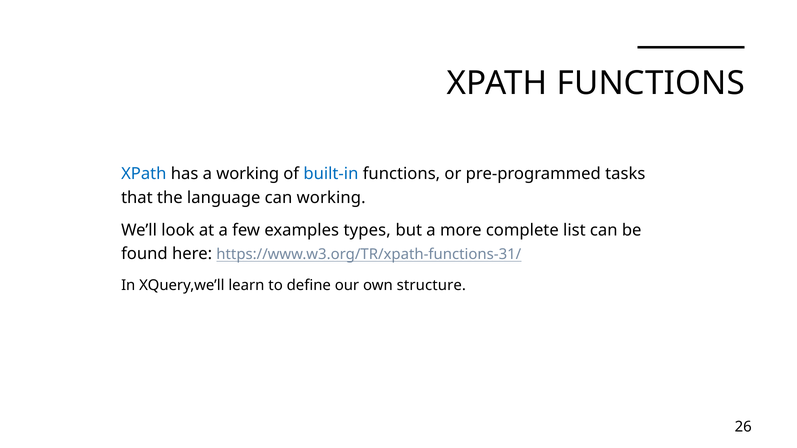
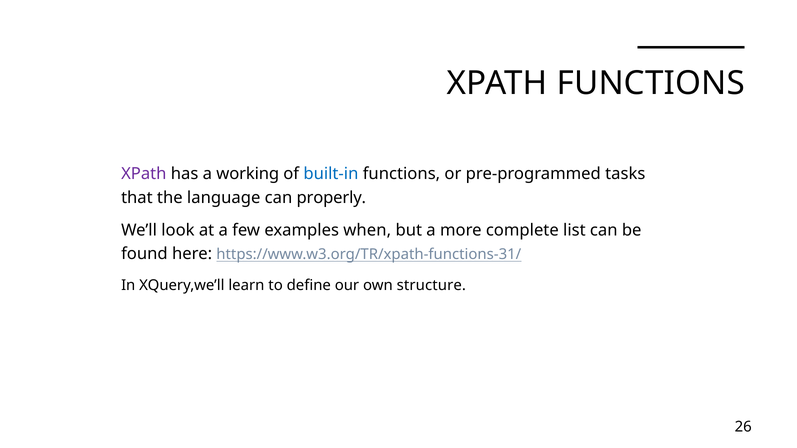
XPath at (144, 174) colour: blue -> purple
can working: working -> properly
types: types -> when
